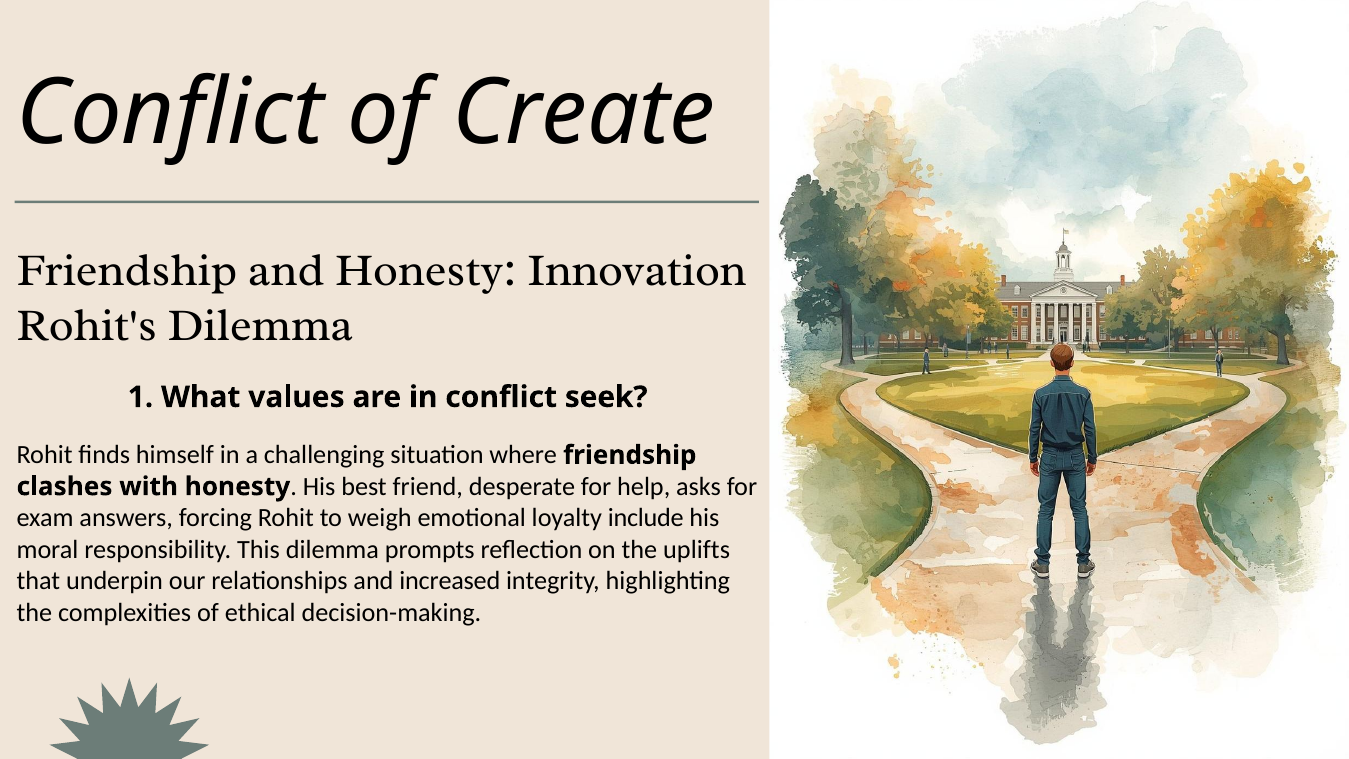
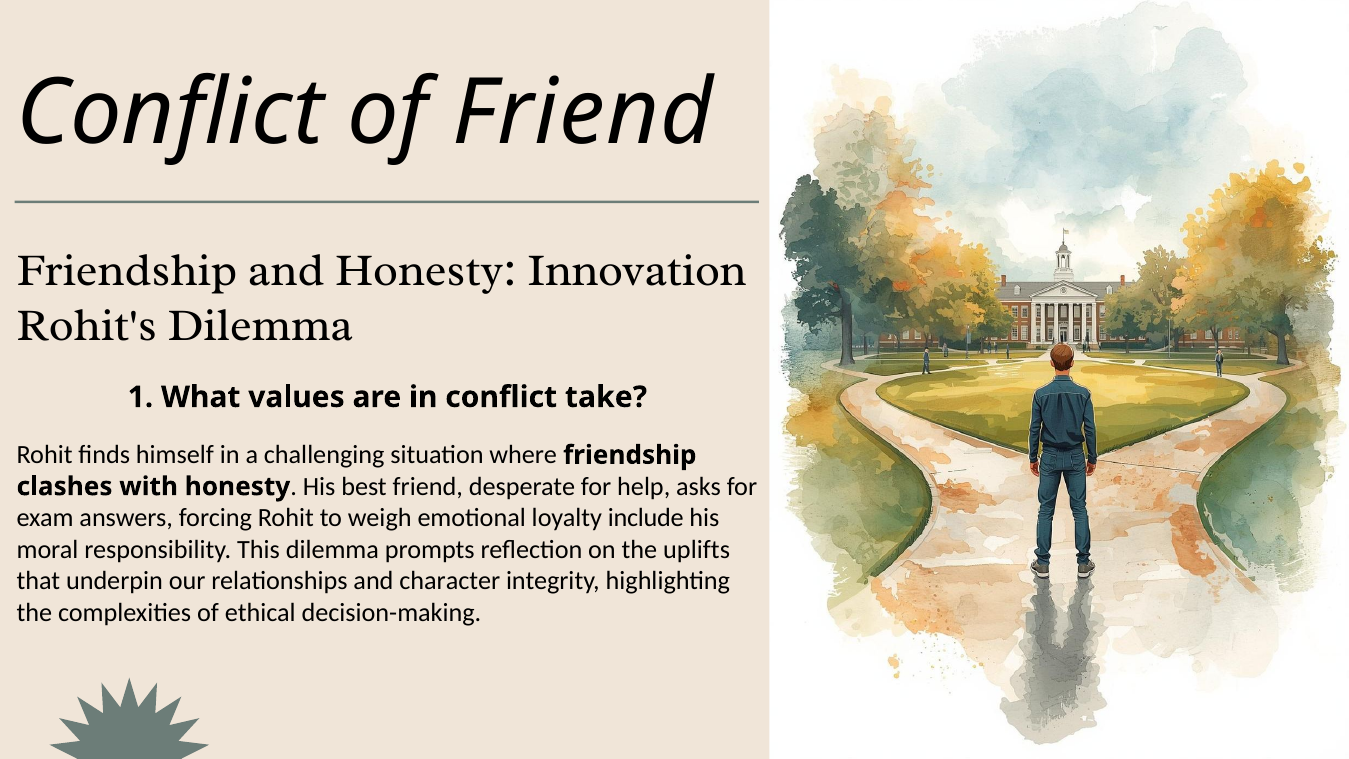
of Create: Create -> Friend
seek: seek -> take
increased: increased -> character
